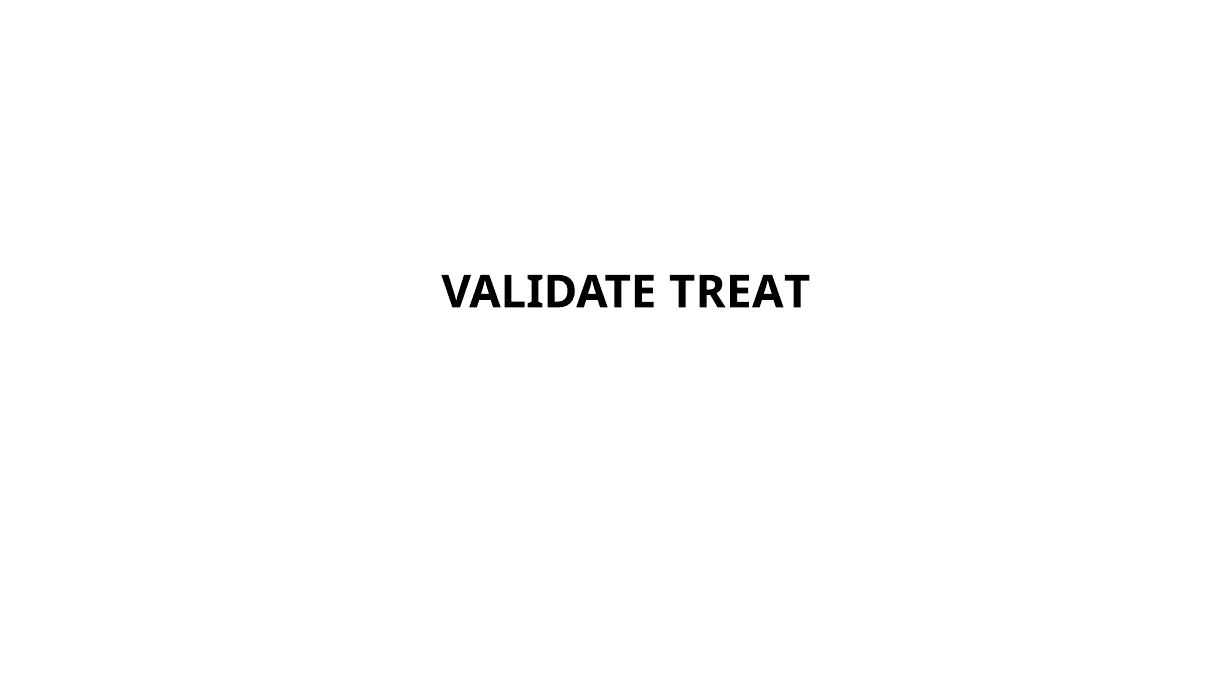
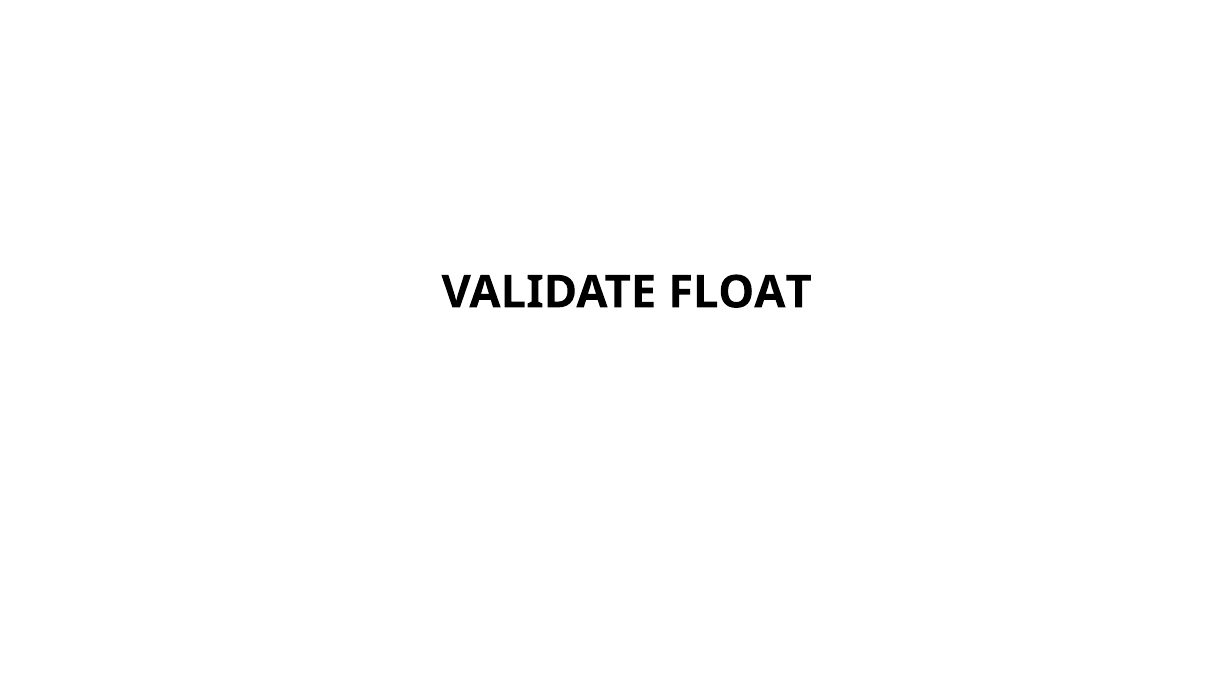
TREAT: TREAT -> FLOAT
